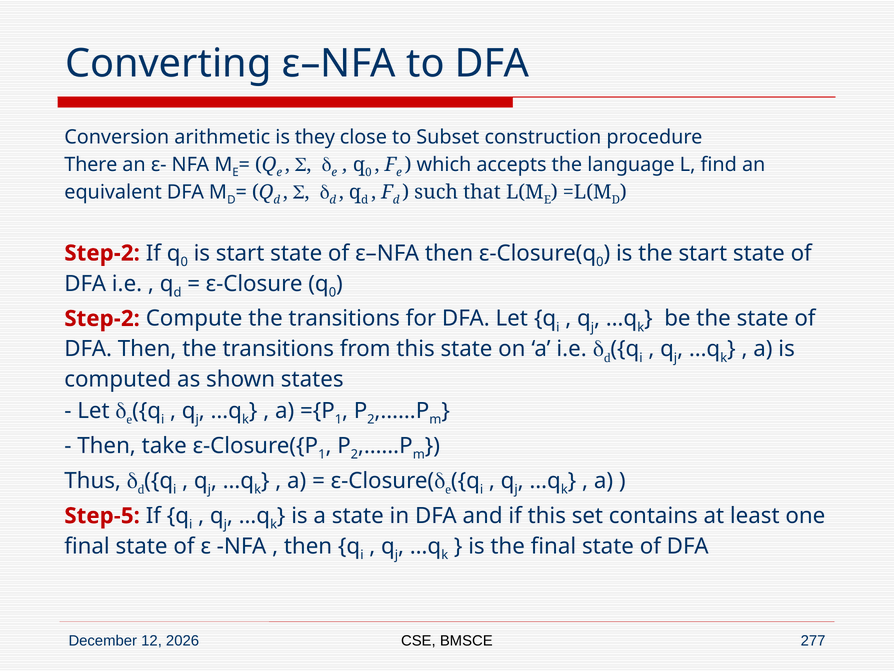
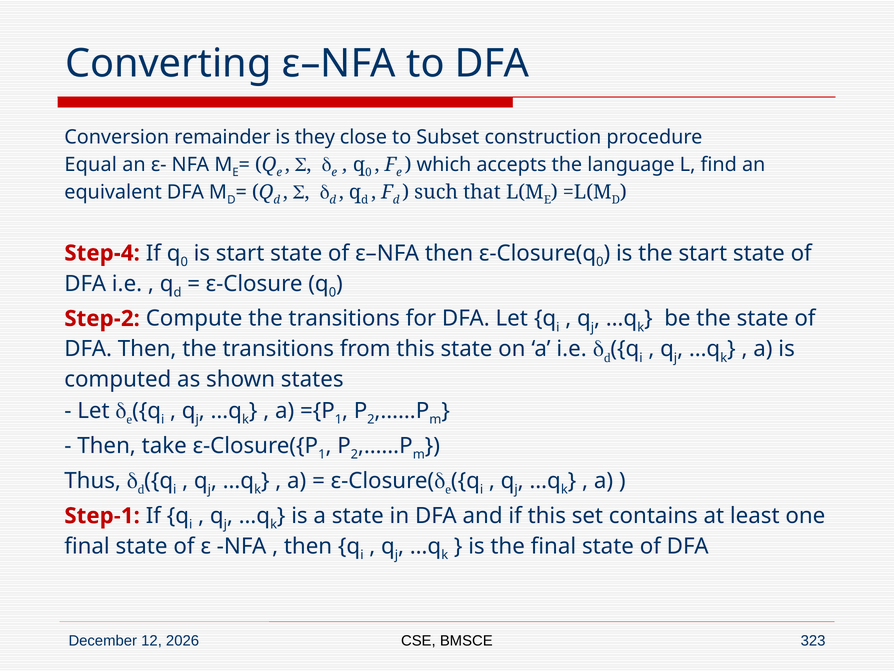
arithmetic: arithmetic -> remainder
There: There -> Equal
Step-2 at (102, 253): Step-2 -> Step-4
Step-5: Step-5 -> Step-1
277: 277 -> 323
